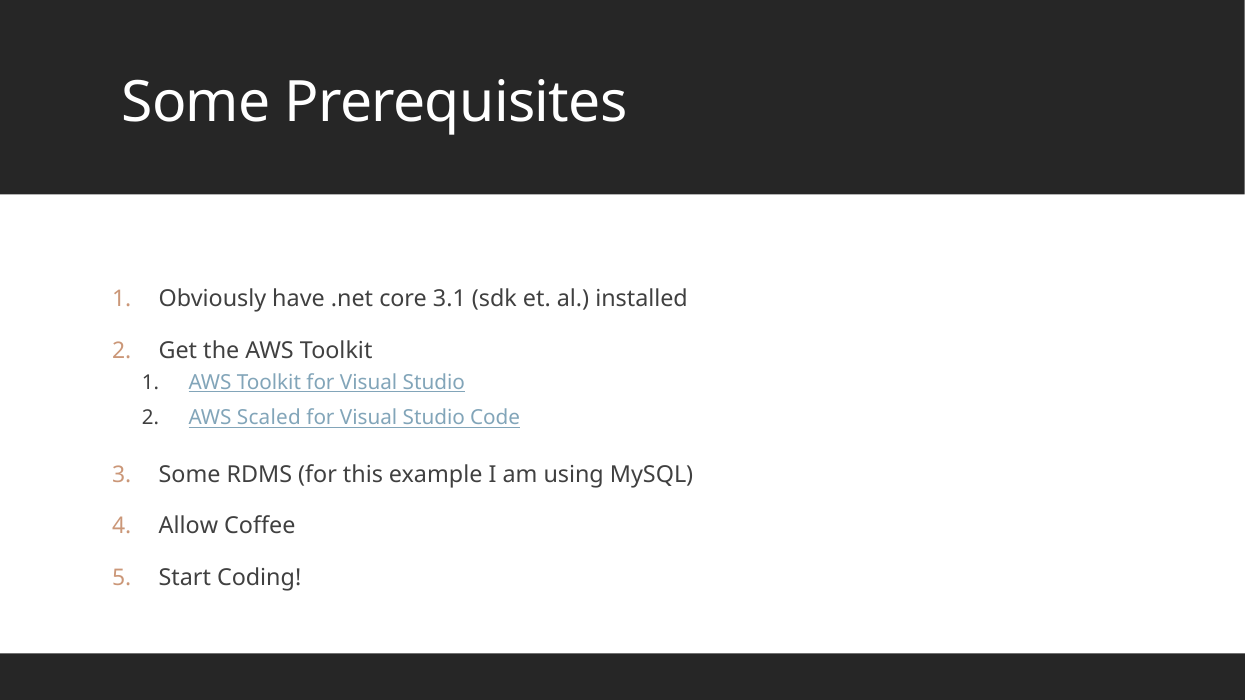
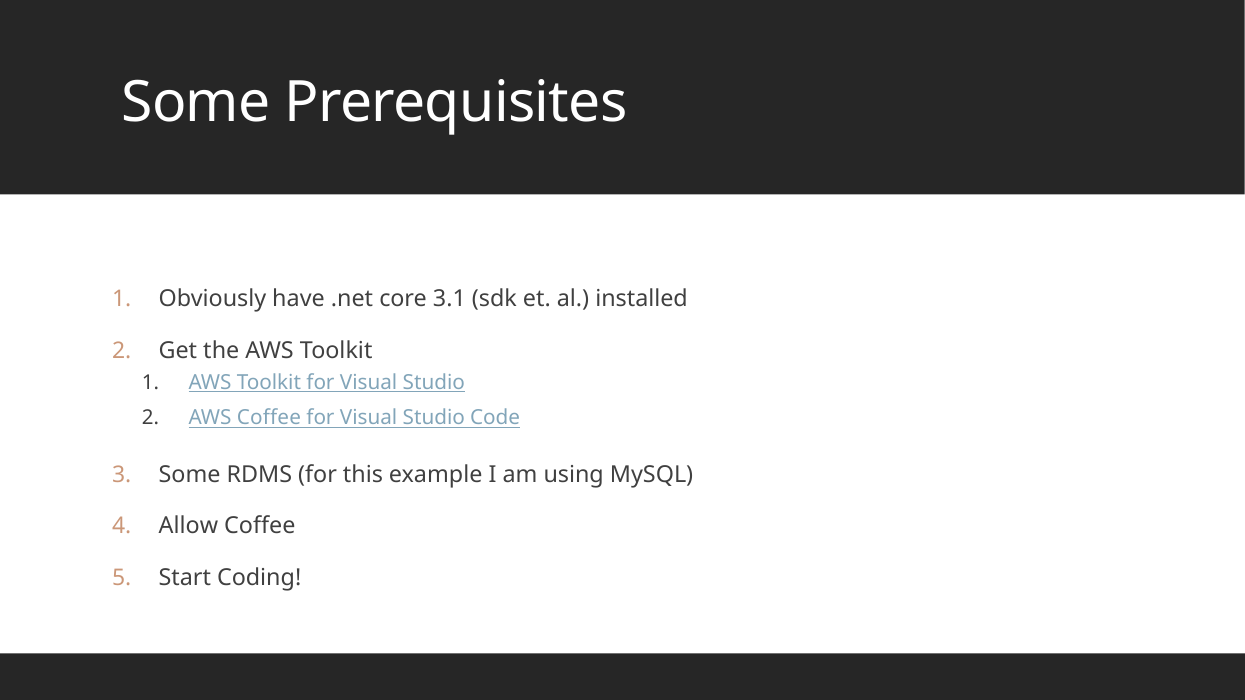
AWS Scaled: Scaled -> Coffee
